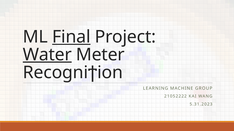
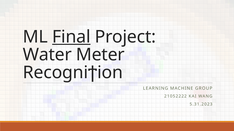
Water underline: present -> none
